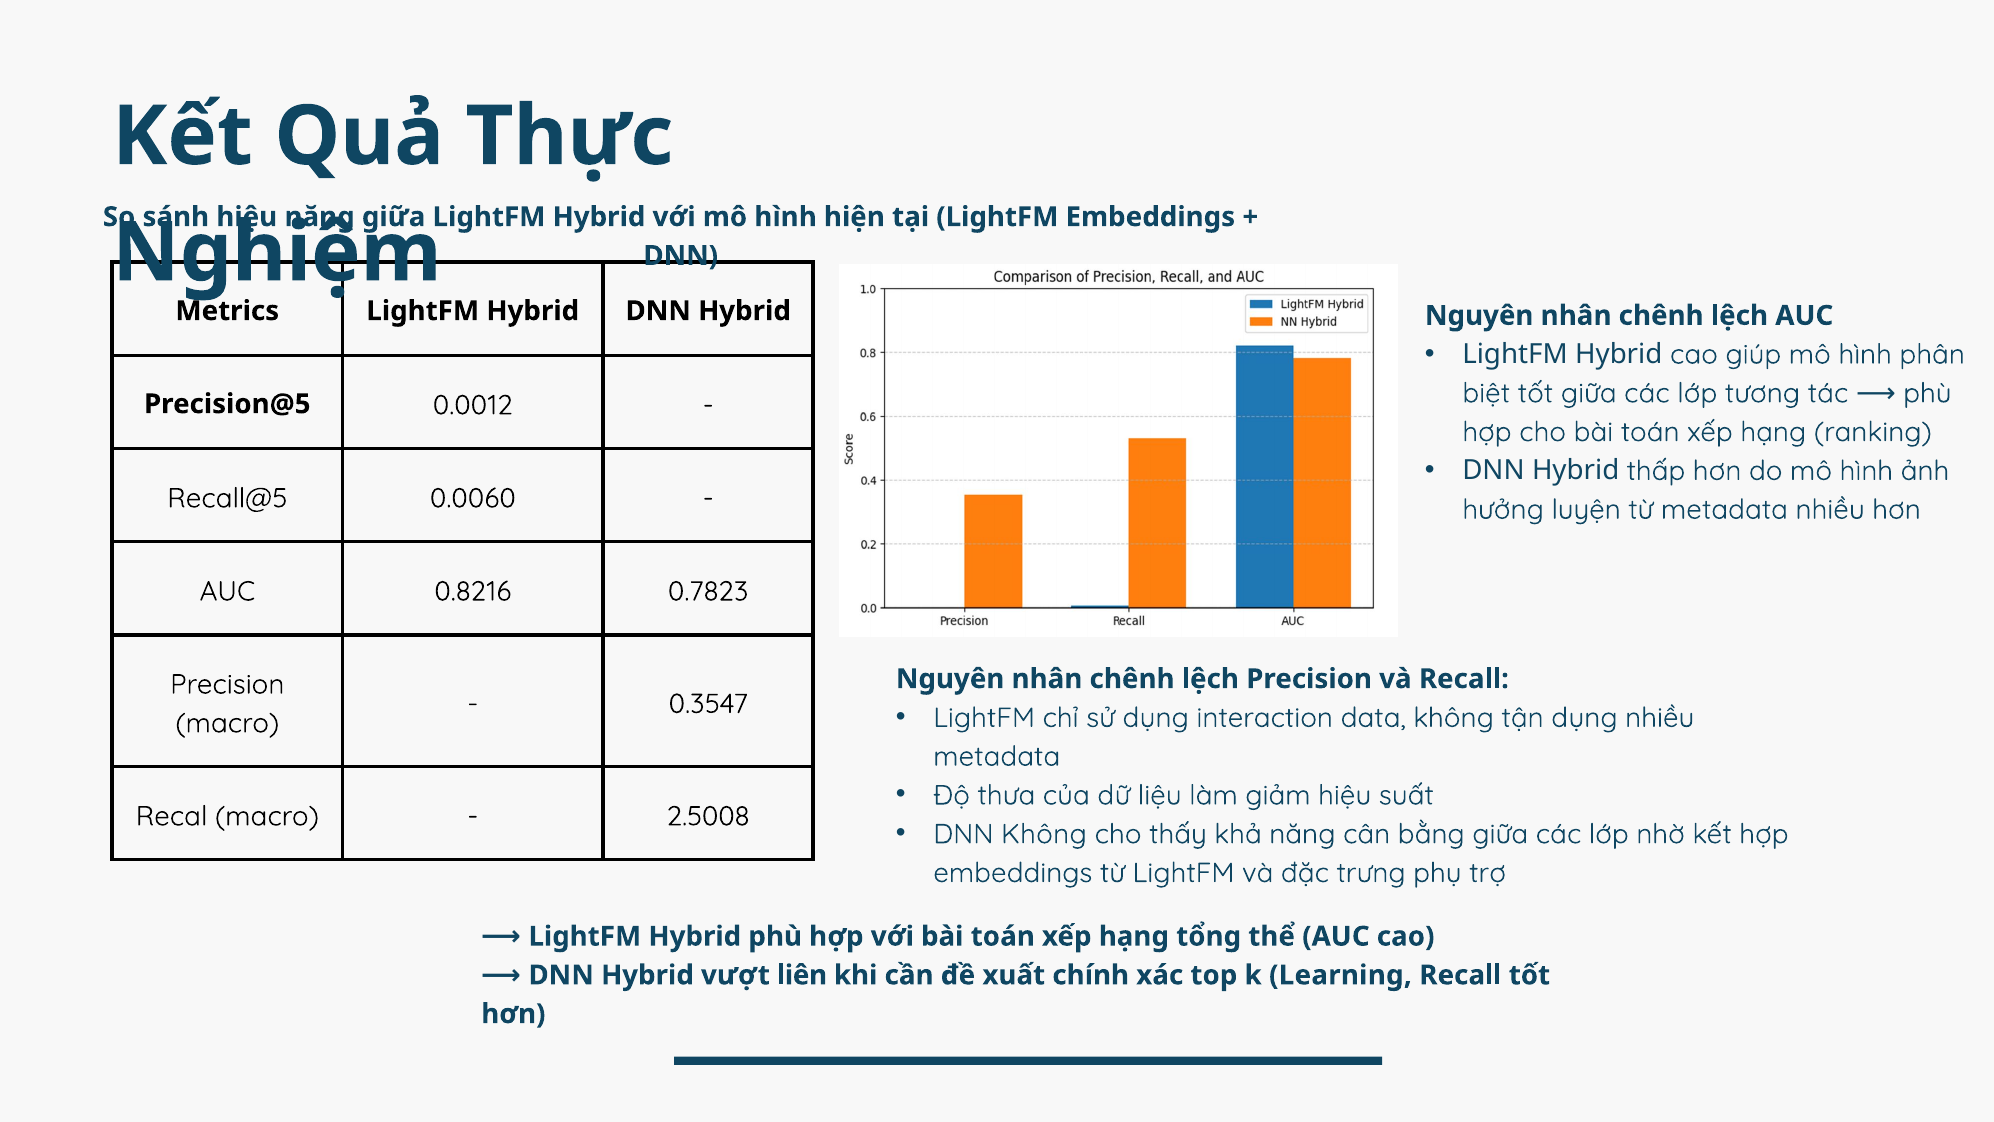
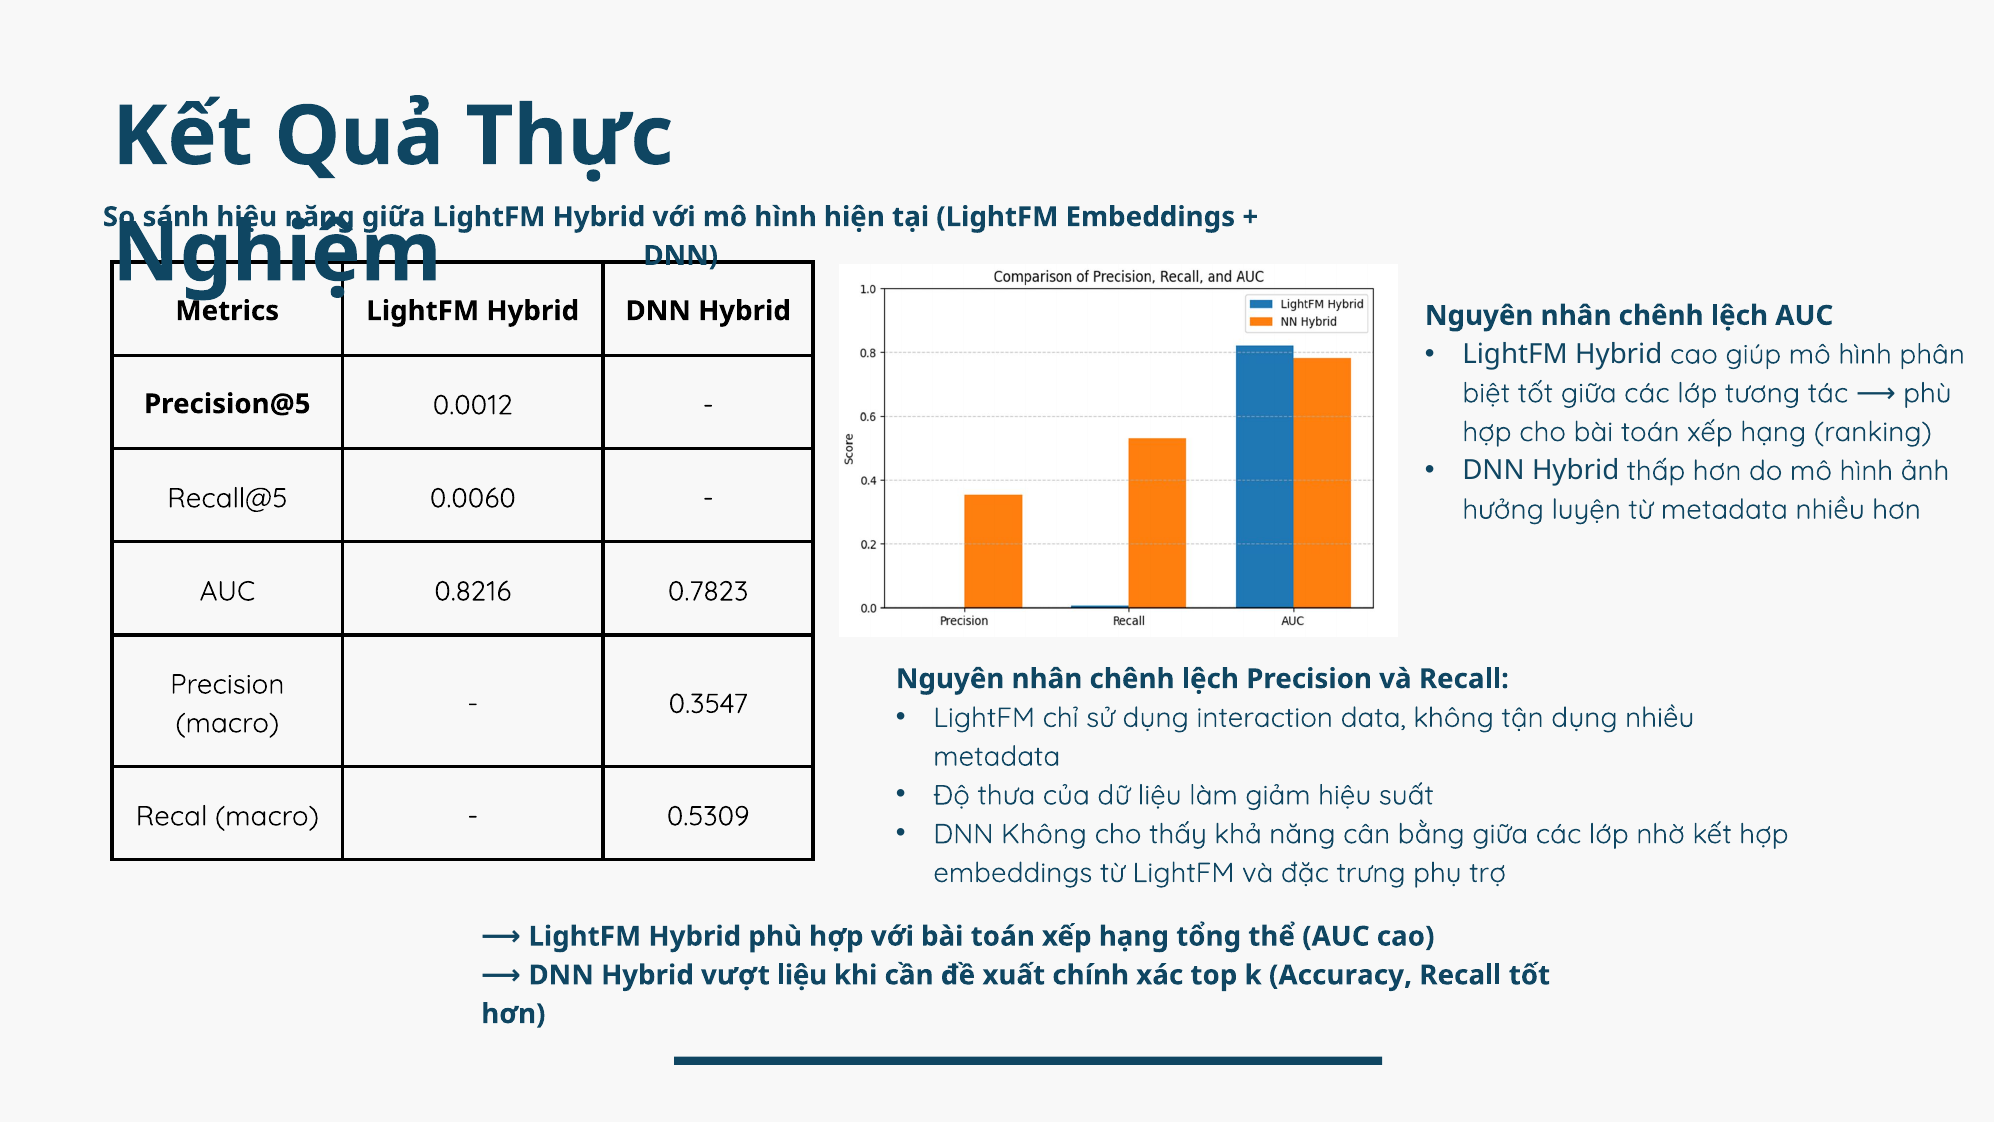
2.5008: 2.5008 -> 0.5309
vượt liên: liên -> liệu
Learning: Learning -> Accuracy
